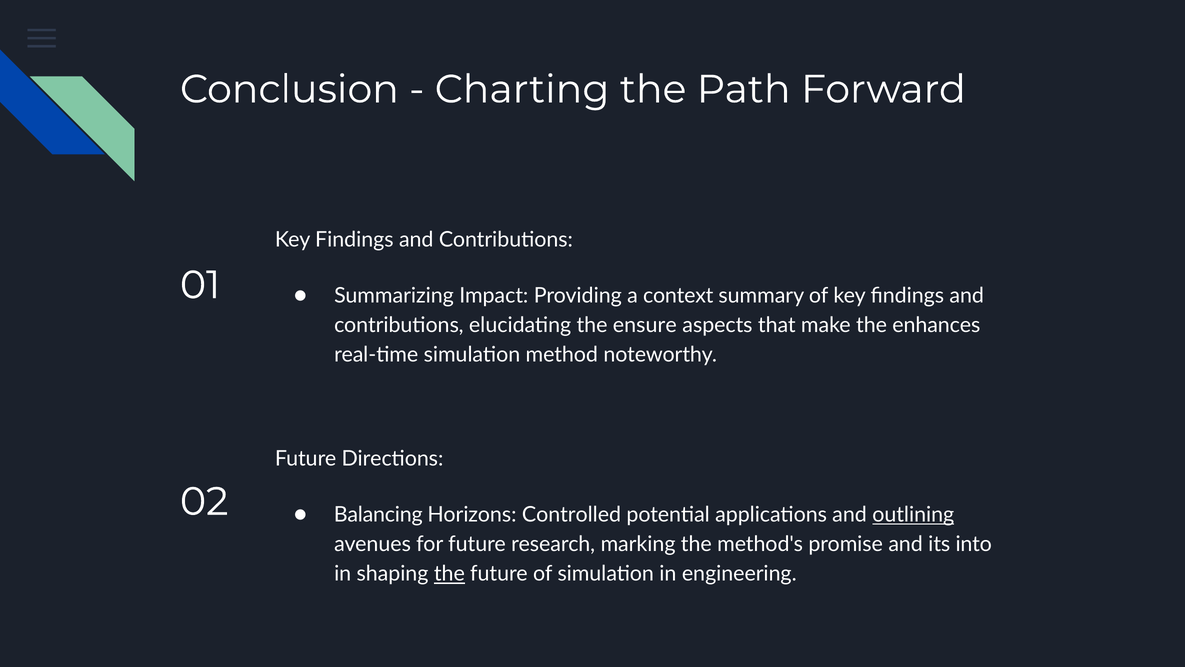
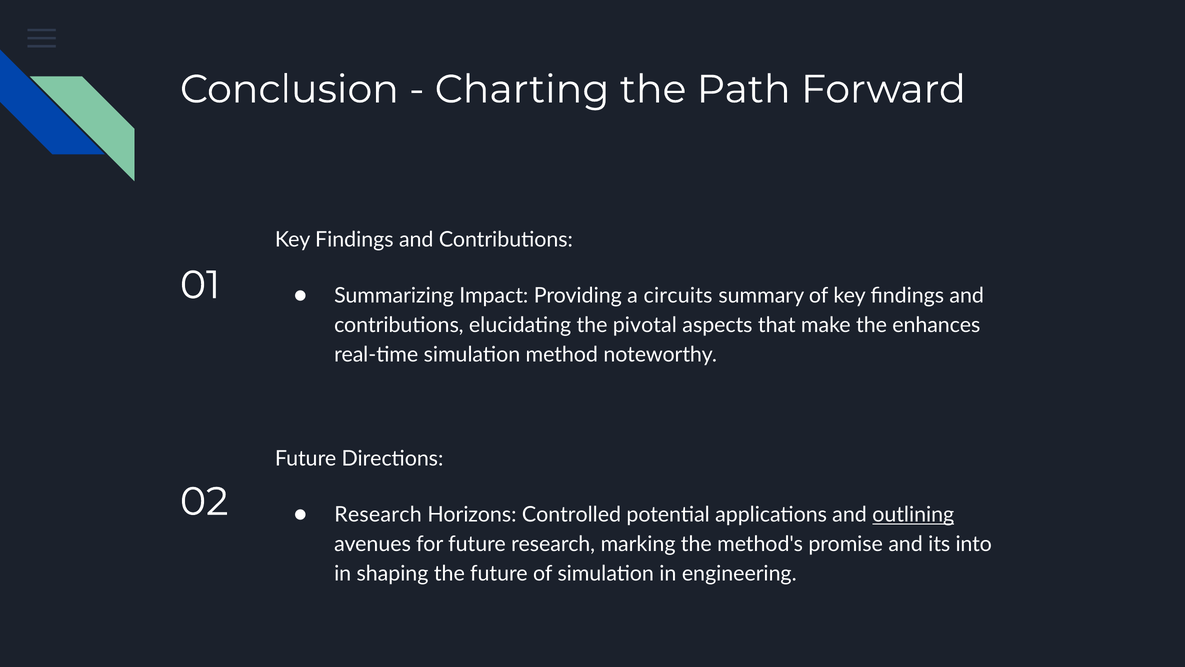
context: context -> circuits
ensure: ensure -> pivotal
Balancing at (378, 514): Balancing -> Research
the at (449, 574) underline: present -> none
